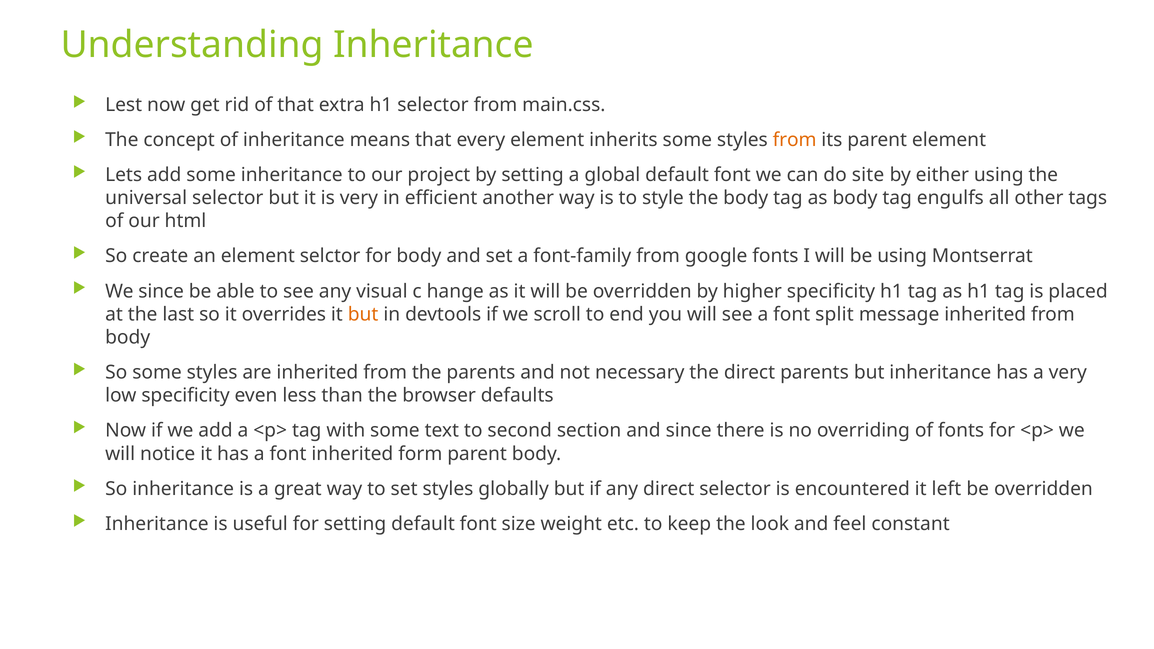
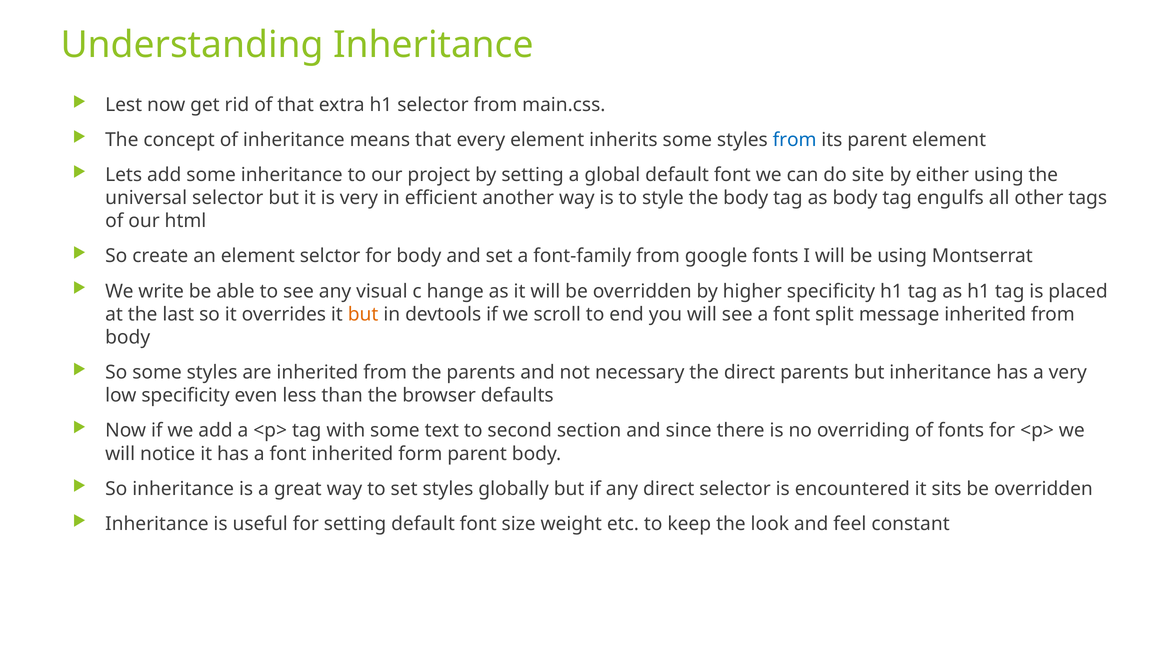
from at (795, 140) colour: orange -> blue
We since: since -> write
left: left -> sits
